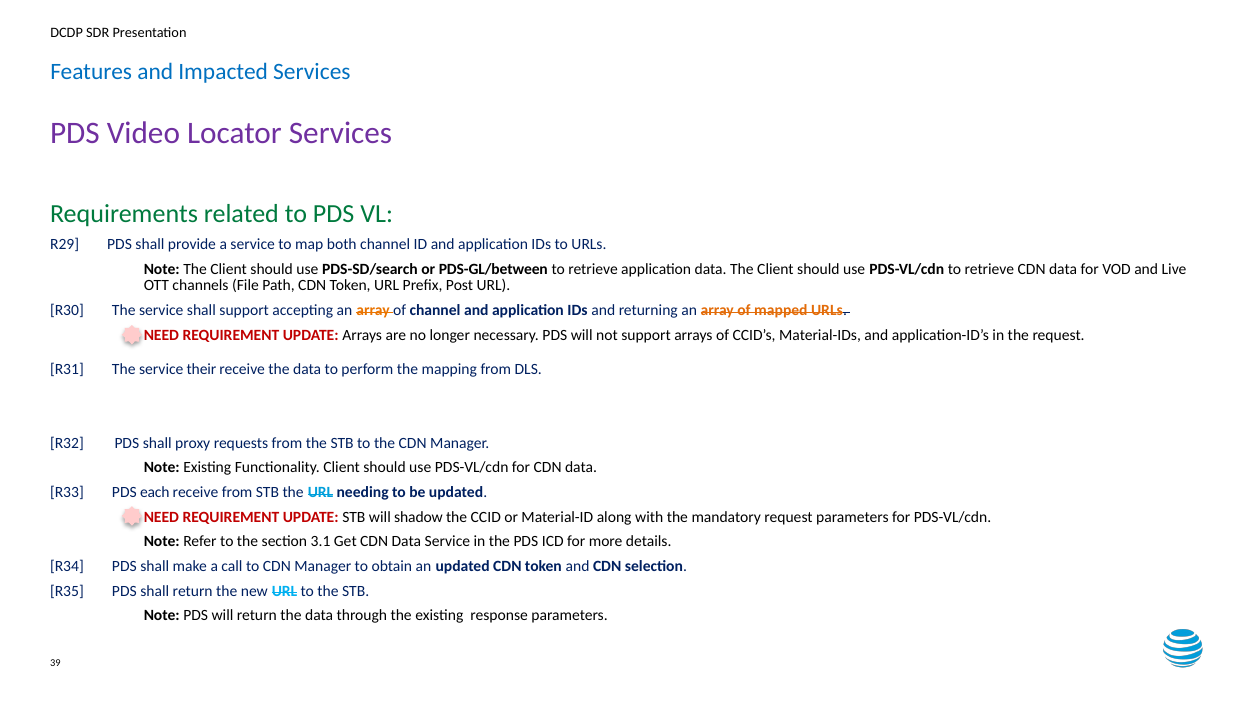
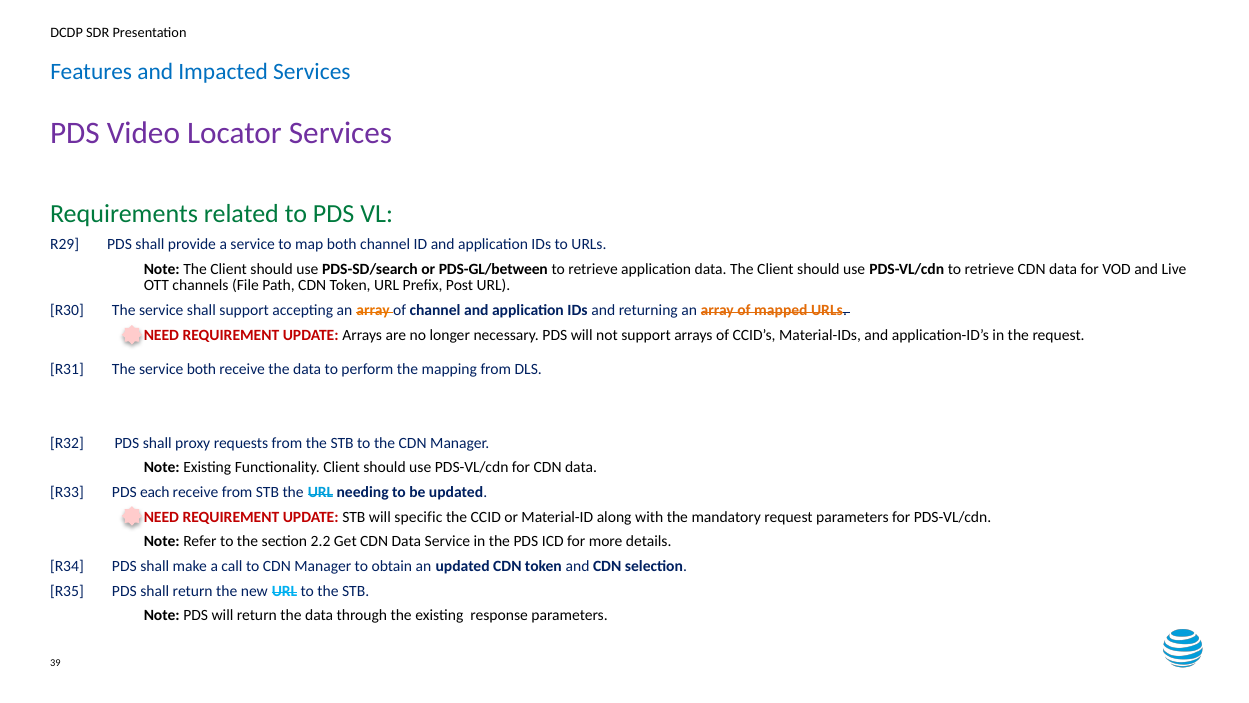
service their: their -> both
shadow: shadow -> specific
3.1: 3.1 -> 2.2
